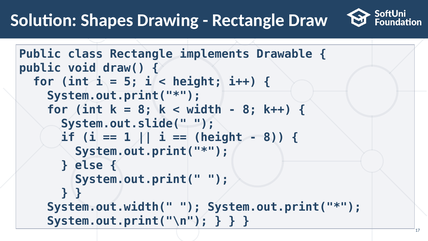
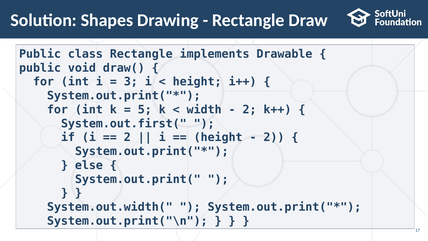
5: 5 -> 3
8 at (145, 110): 8 -> 5
8 at (250, 110): 8 -> 2
System.out.slide(: System.out.slide( -> System.out.first(
1 at (127, 137): 1 -> 2
8 at (274, 137): 8 -> 2
